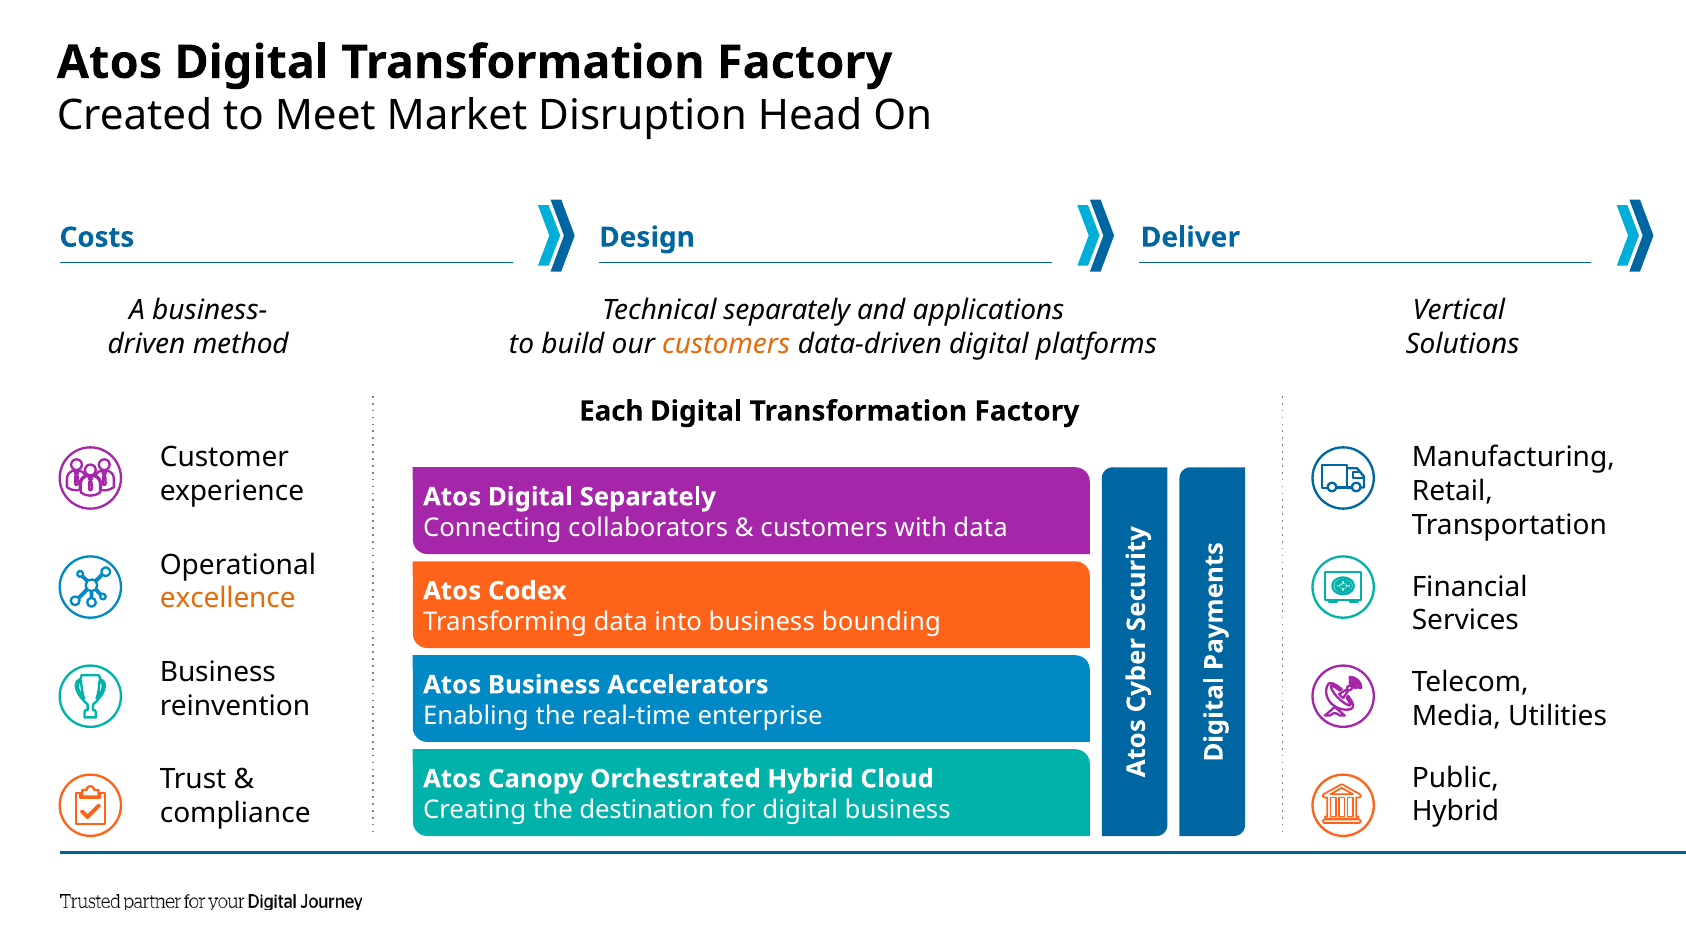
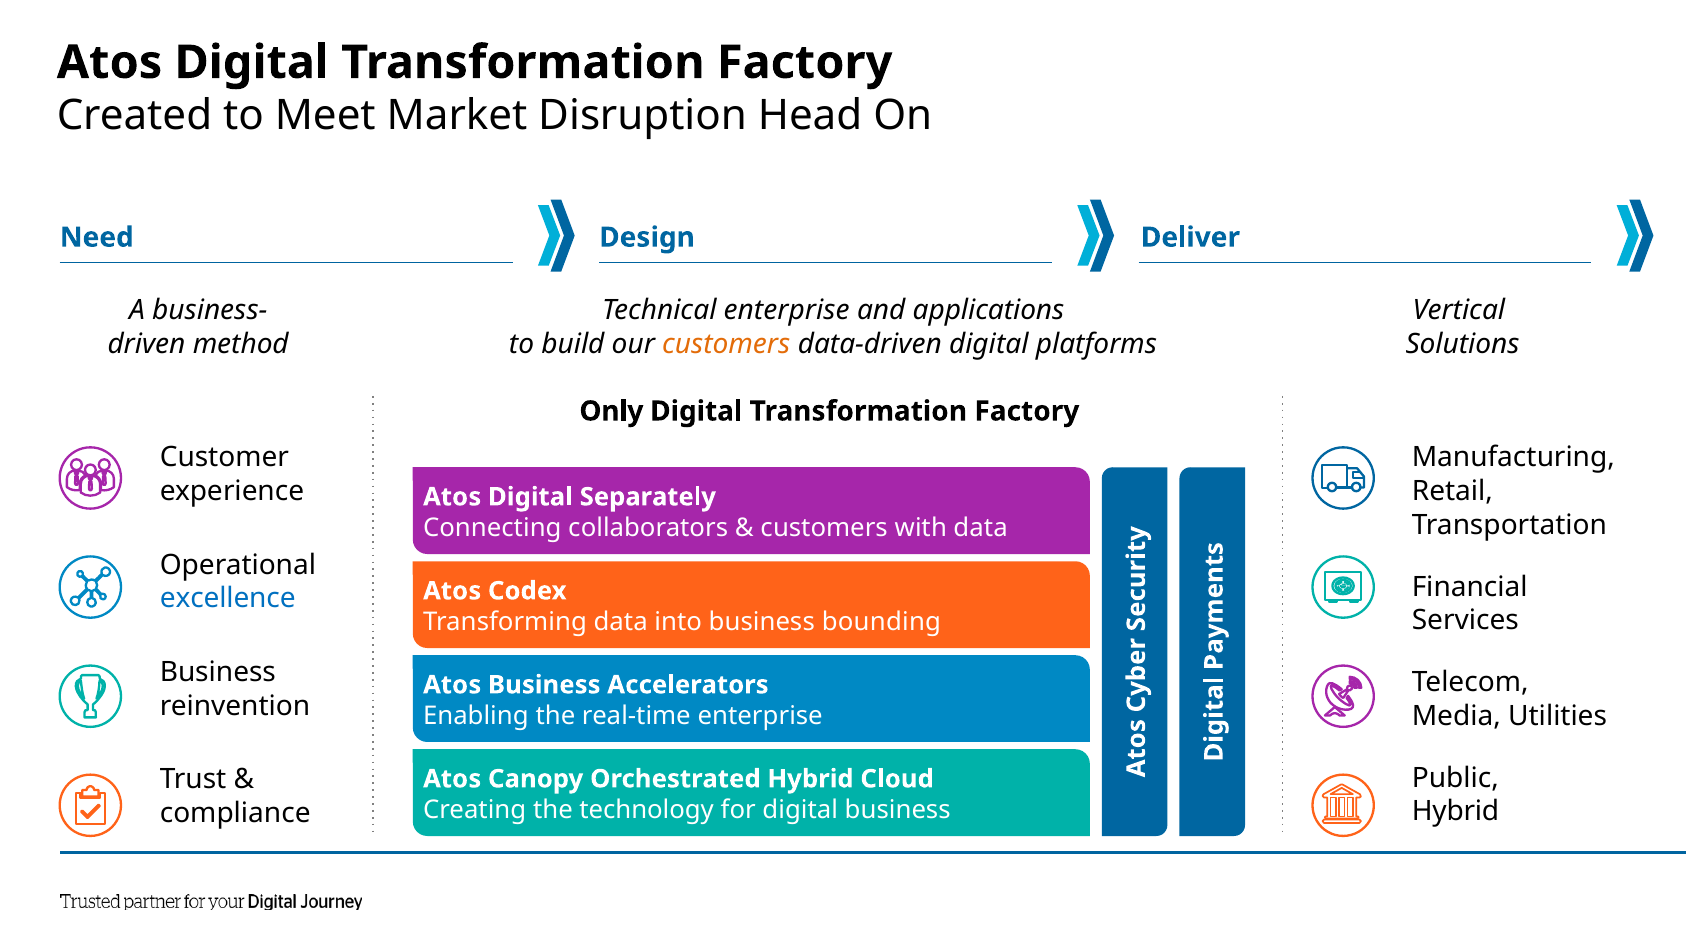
Costs: Costs -> Need
Technical separately: separately -> enterprise
Each: Each -> Only
excellence colour: orange -> blue
destination: destination -> technology
